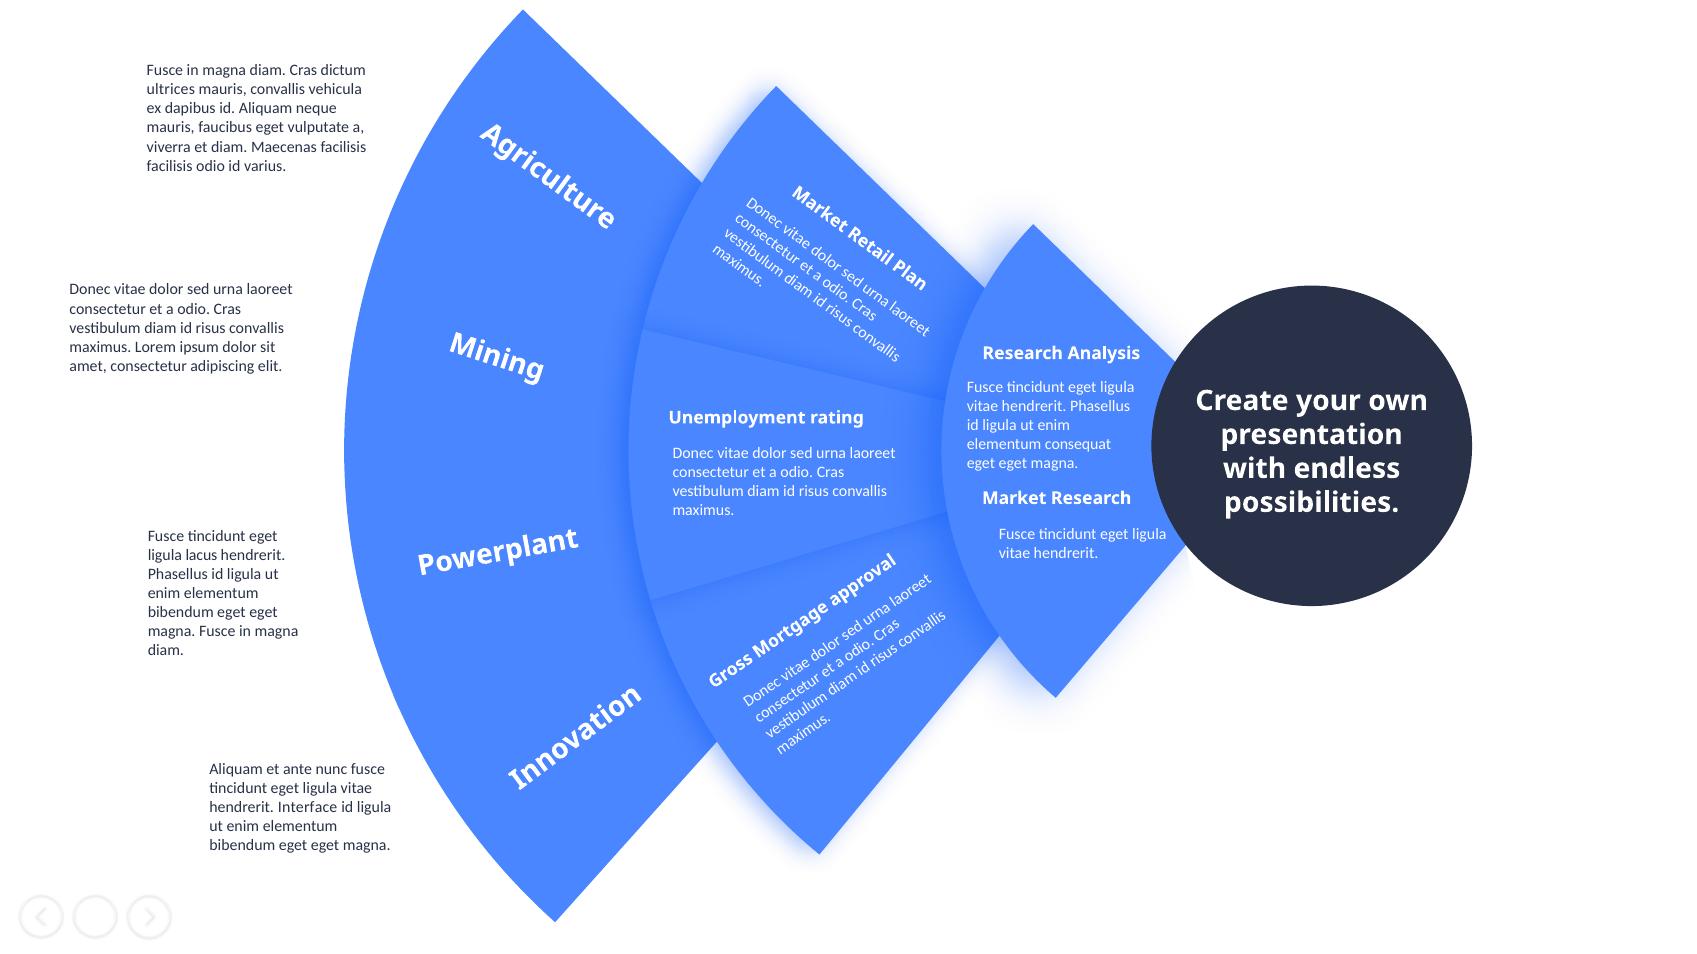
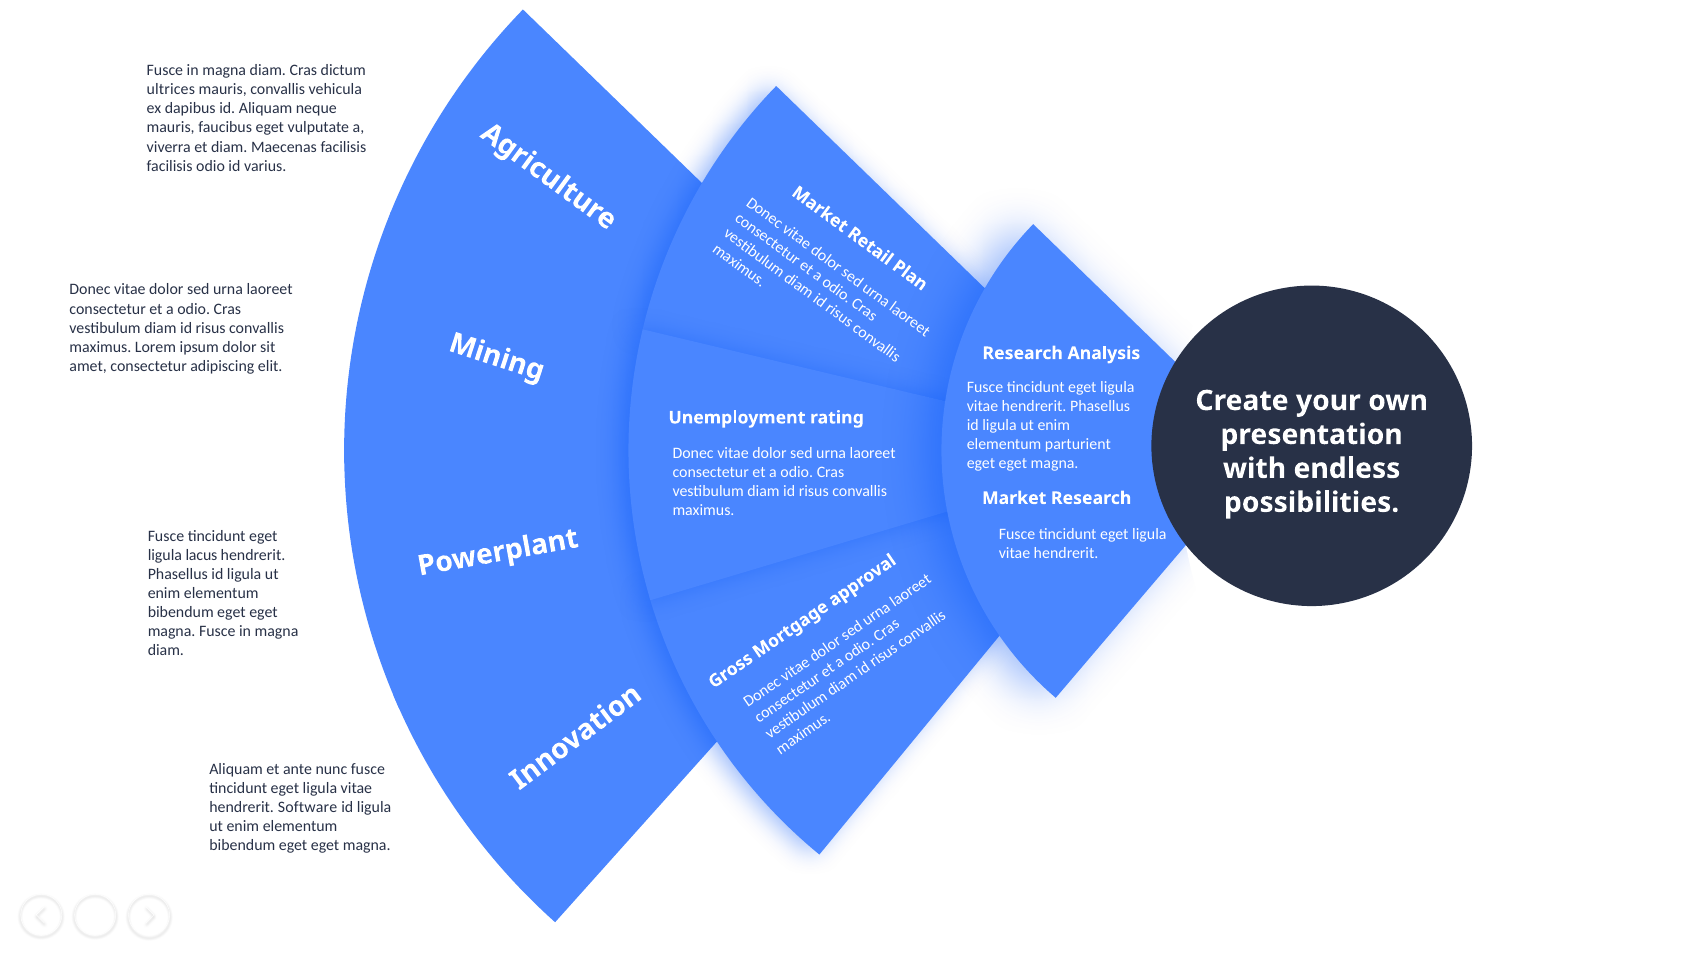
consequat: consequat -> parturient
Interface: Interface -> Software
